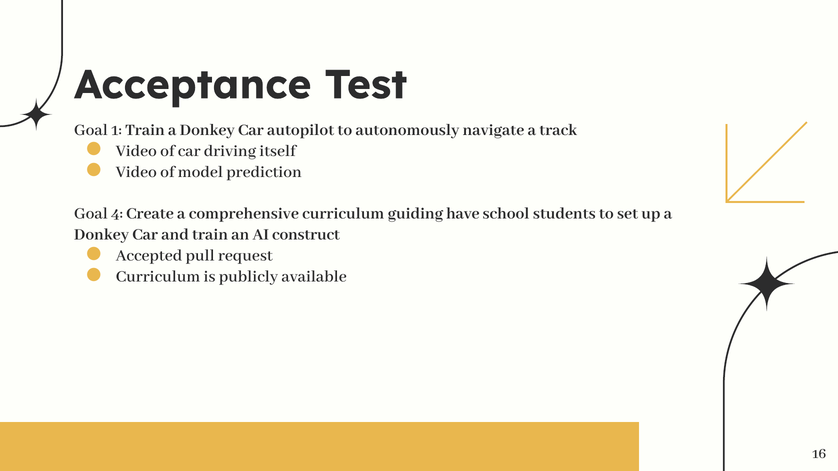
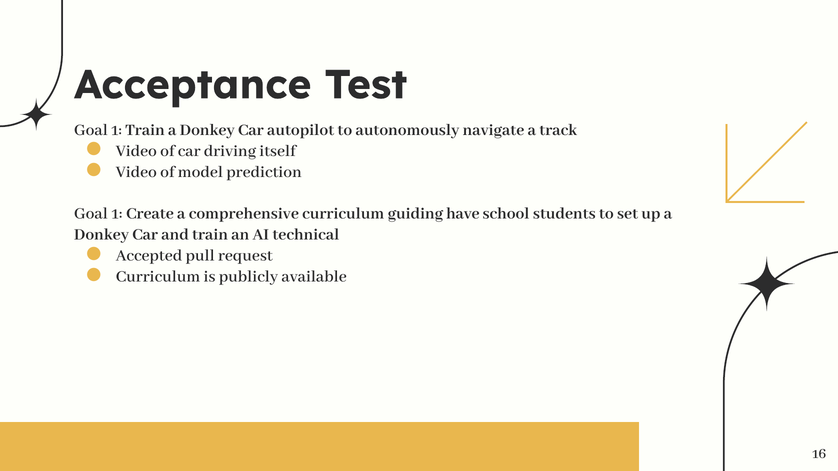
4 at (117, 213): 4 -> 1
construct: construct -> technical
